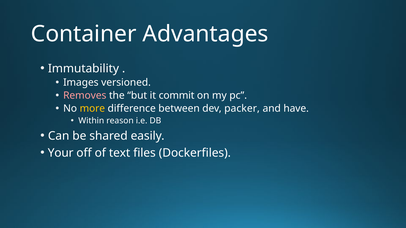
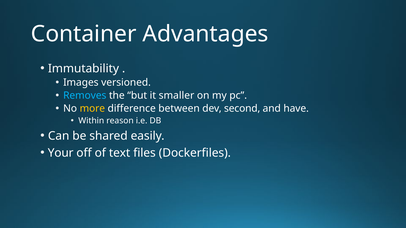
Removes colour: pink -> light blue
commit: commit -> smaller
packer: packer -> second
